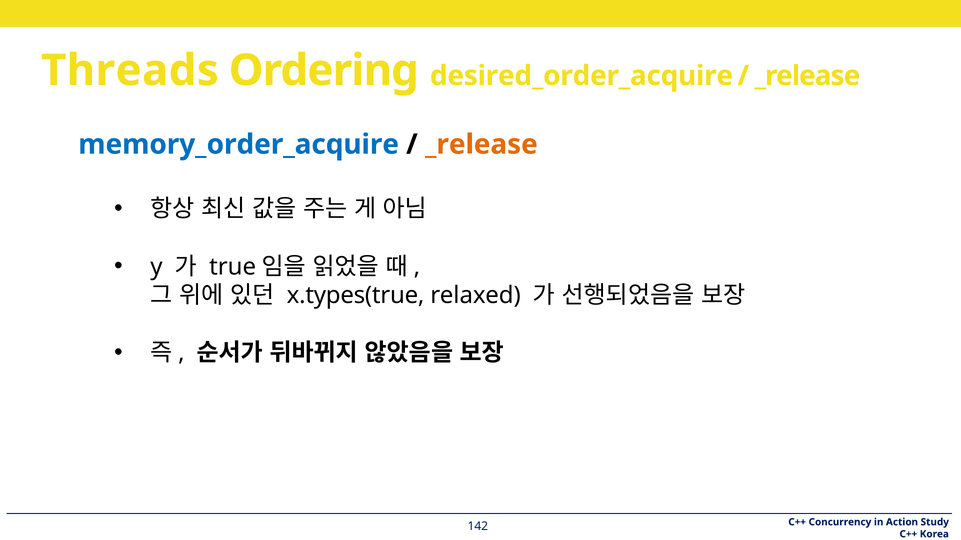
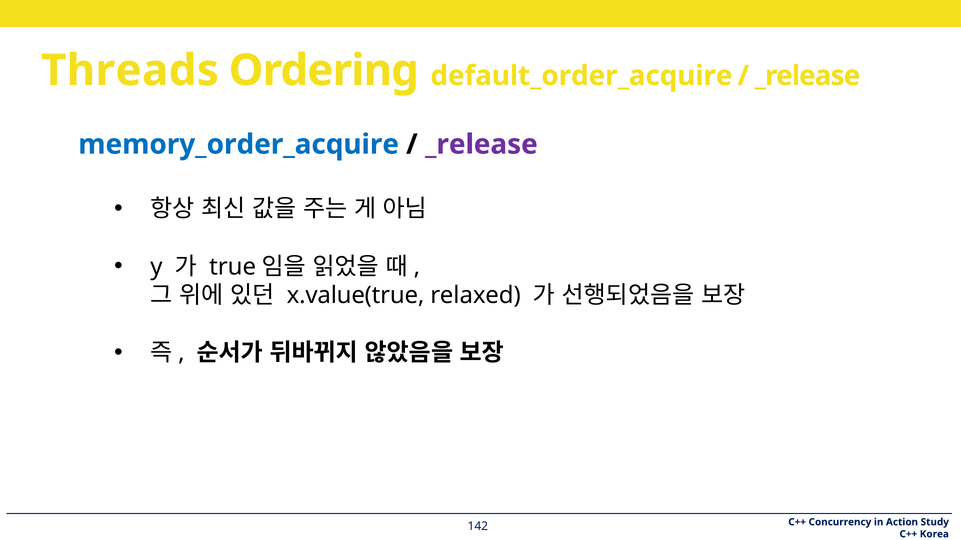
desired_order_acquire: desired_order_acquire -> default_order_acquire
_release at (481, 145) colour: orange -> purple
x.types(true: x.types(true -> x.value(true
